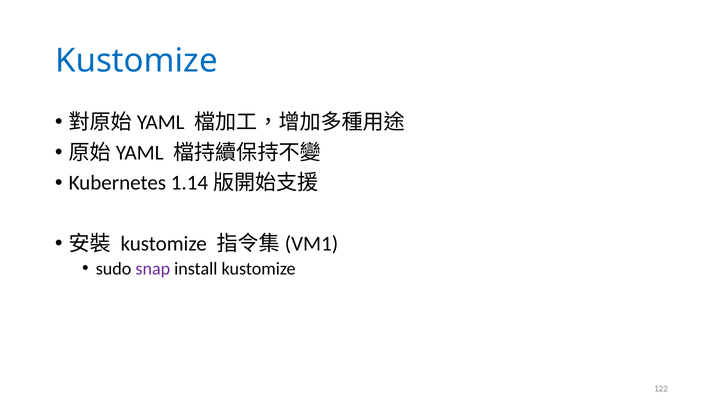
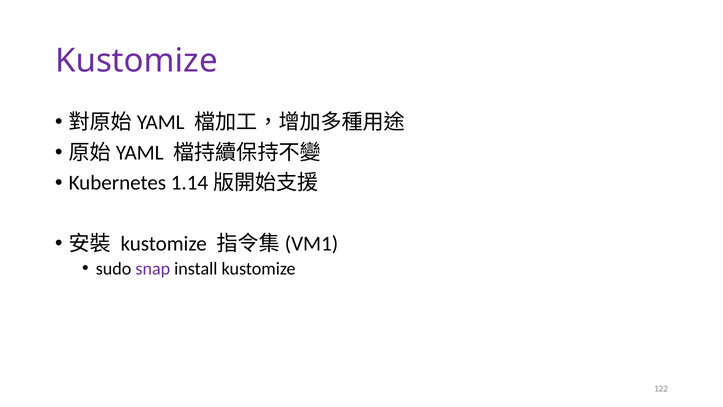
Kustomize at (136, 61) colour: blue -> purple
